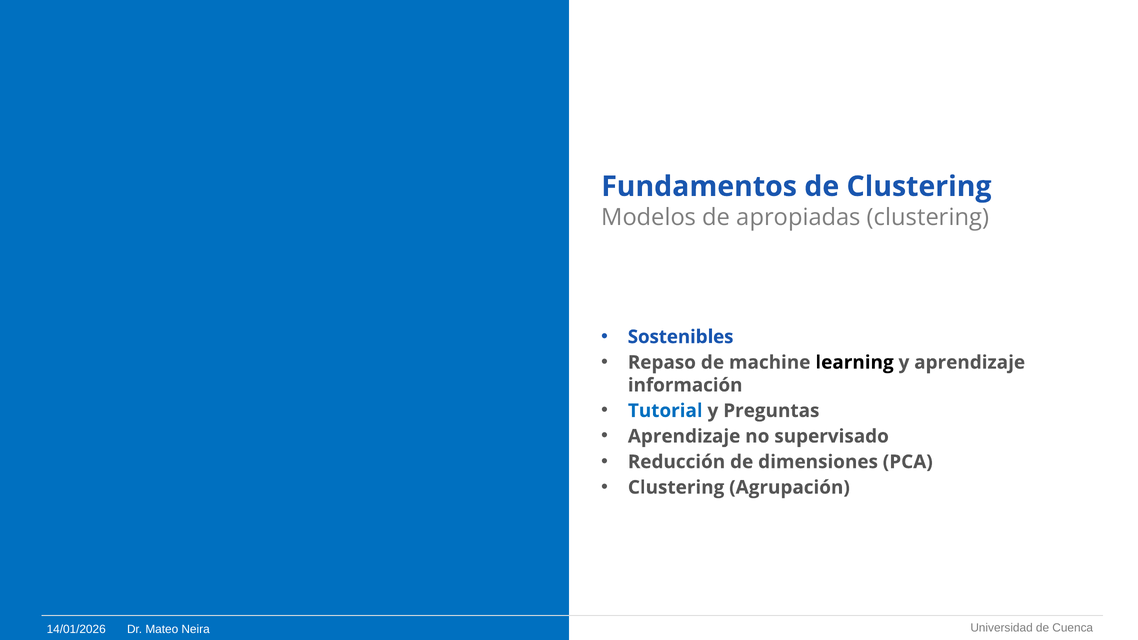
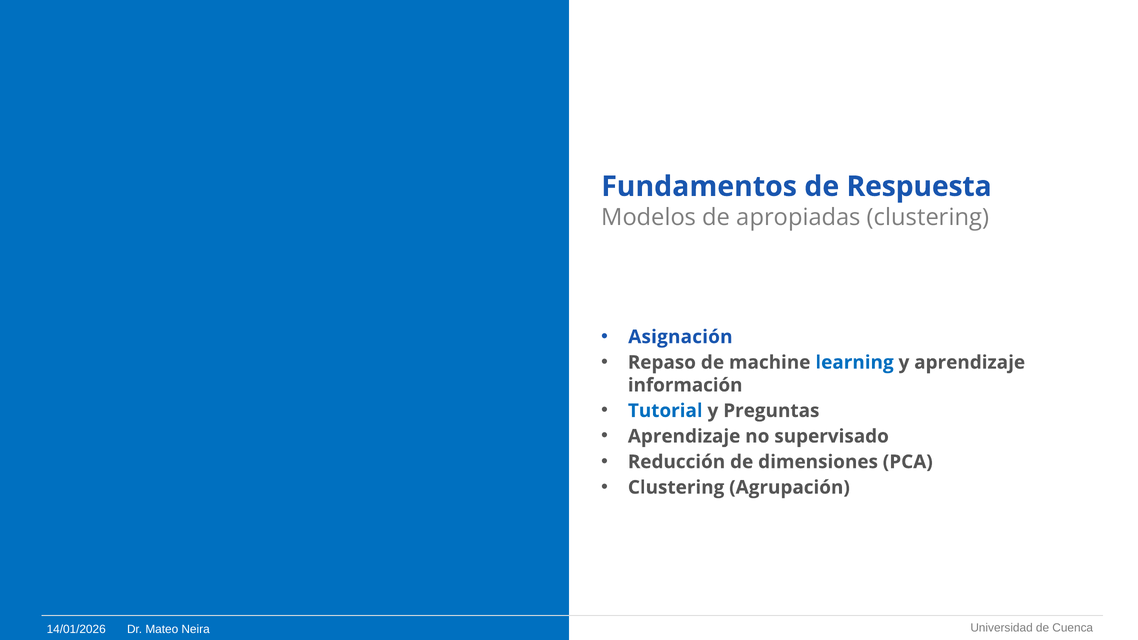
de Clustering: Clustering -> Respuesta
Sostenibles: Sostenibles -> Asignación
learning colour: black -> blue
